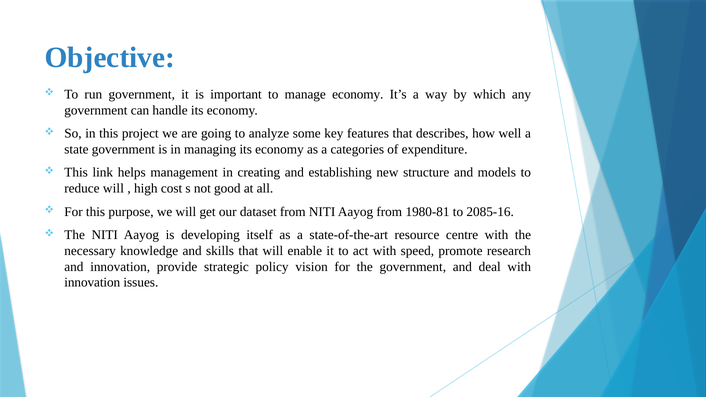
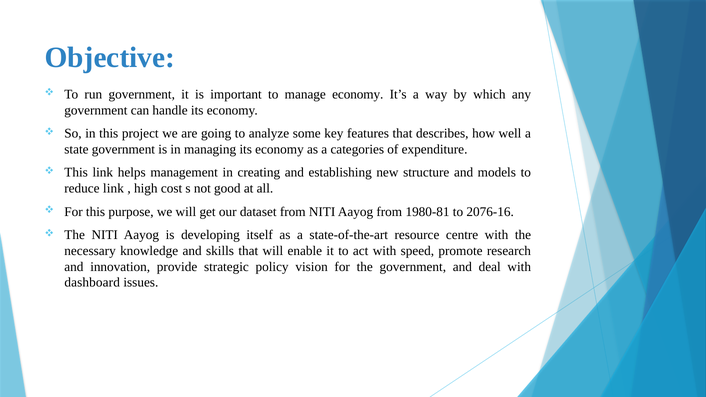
reduce will: will -> link
2085-16: 2085-16 -> 2076-16
innovation at (92, 283): innovation -> dashboard
